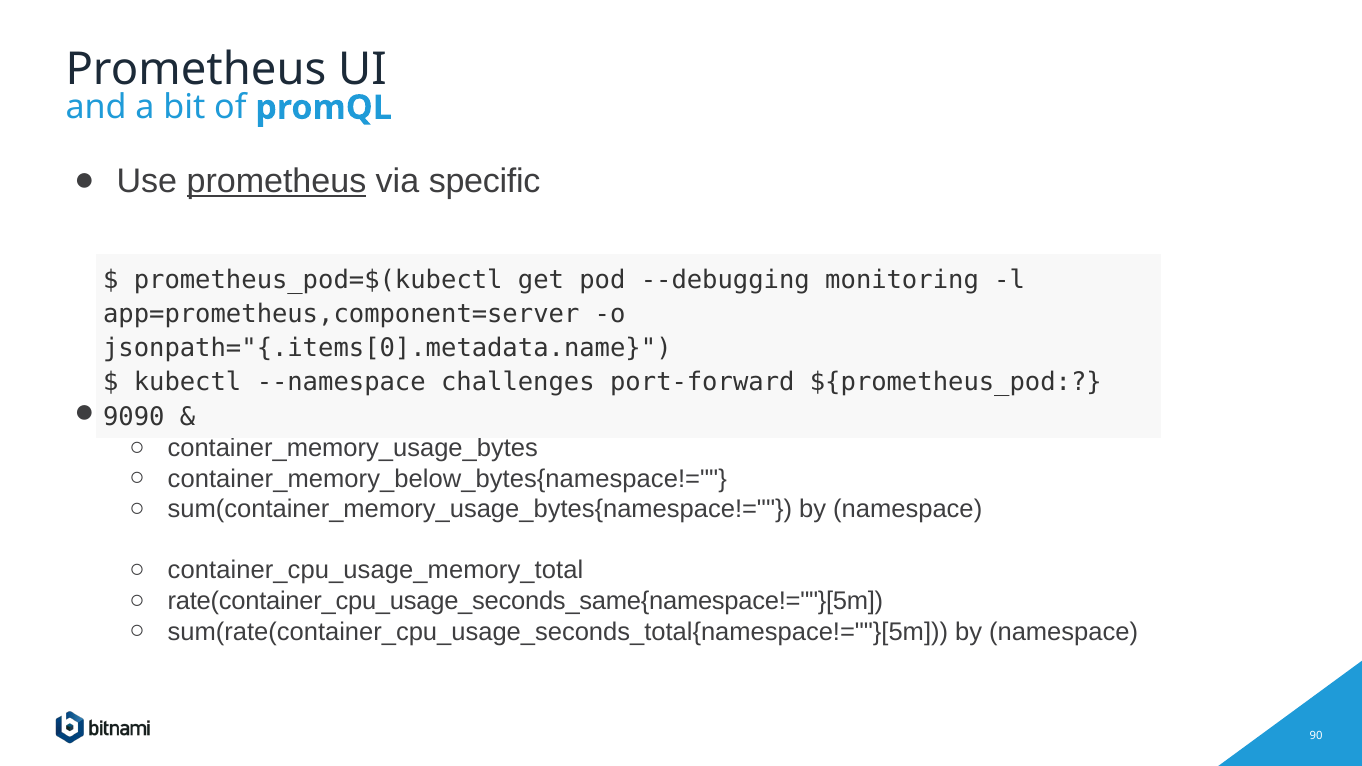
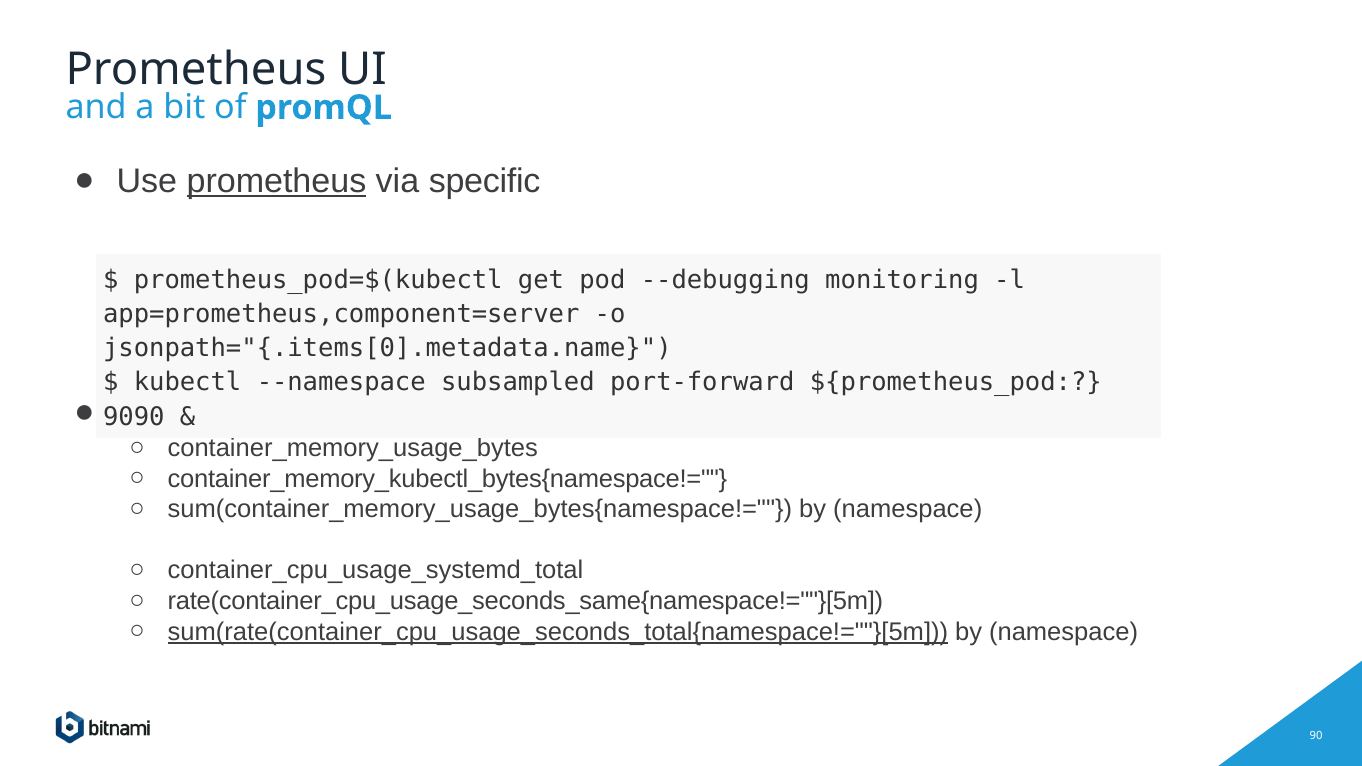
challenges: challenges -> subsampled
container_memory_below_bytes{namespace!=: container_memory_below_bytes{namespace!= -> container_memory_kubectl_bytes{namespace!=
container_cpu_usage_memory_total: container_cpu_usage_memory_total -> container_cpu_usage_systemd_total
sum(rate(container_cpu_usage_seconds_total{namespace!=""}[5m underline: none -> present
